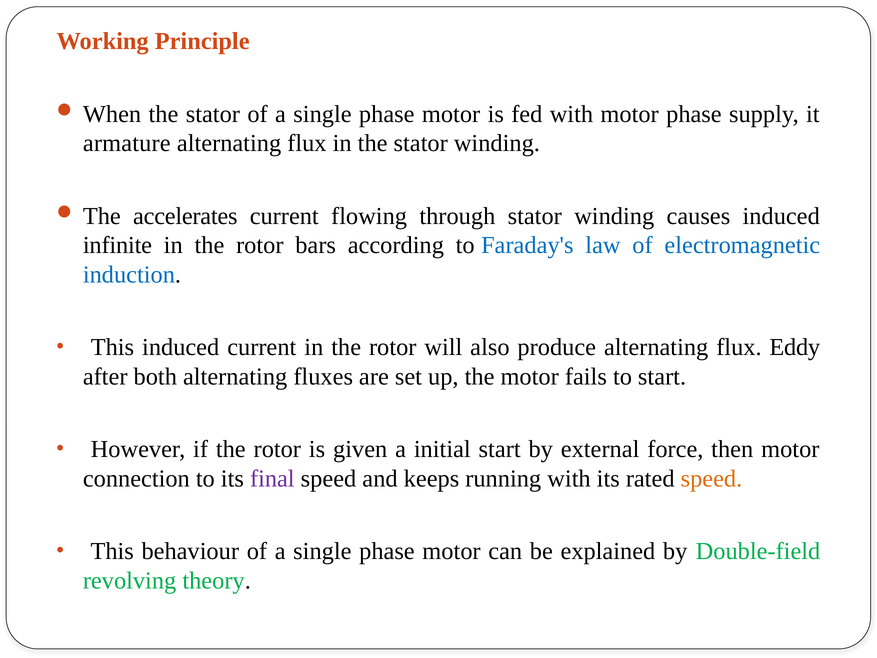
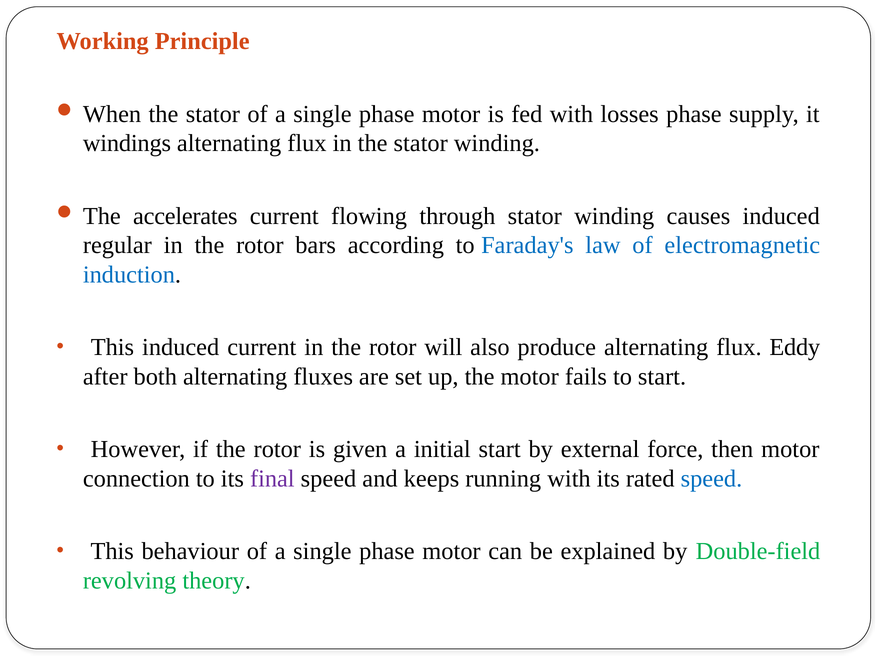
with motor: motor -> losses
armature: armature -> windings
infinite: infinite -> regular
speed at (711, 478) colour: orange -> blue
